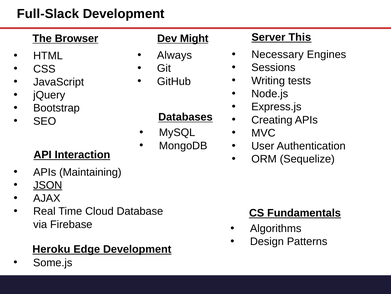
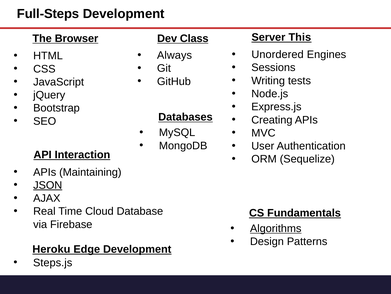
Full-Slack: Full-Slack -> Full-Steps
Might: Might -> Class
Necessary: Necessary -> Unordered
Algorithms underline: none -> present
Some.js: Some.js -> Steps.js
